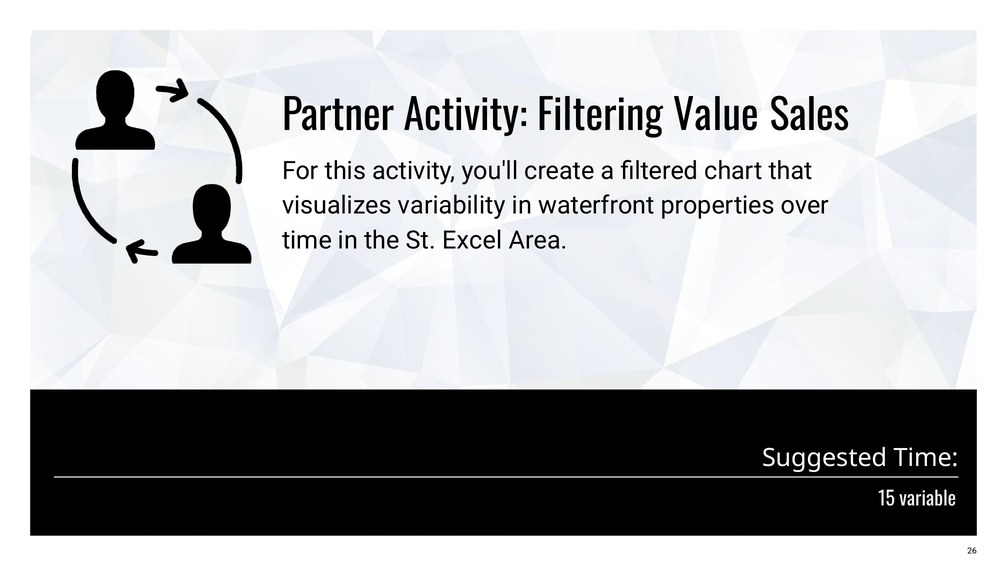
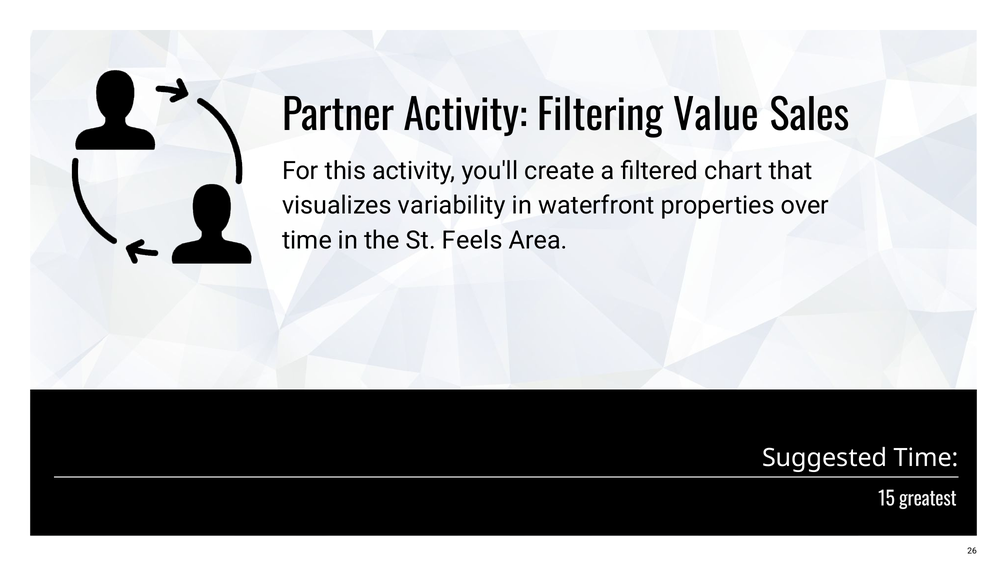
Excel: Excel -> Feels
variable: variable -> greatest
